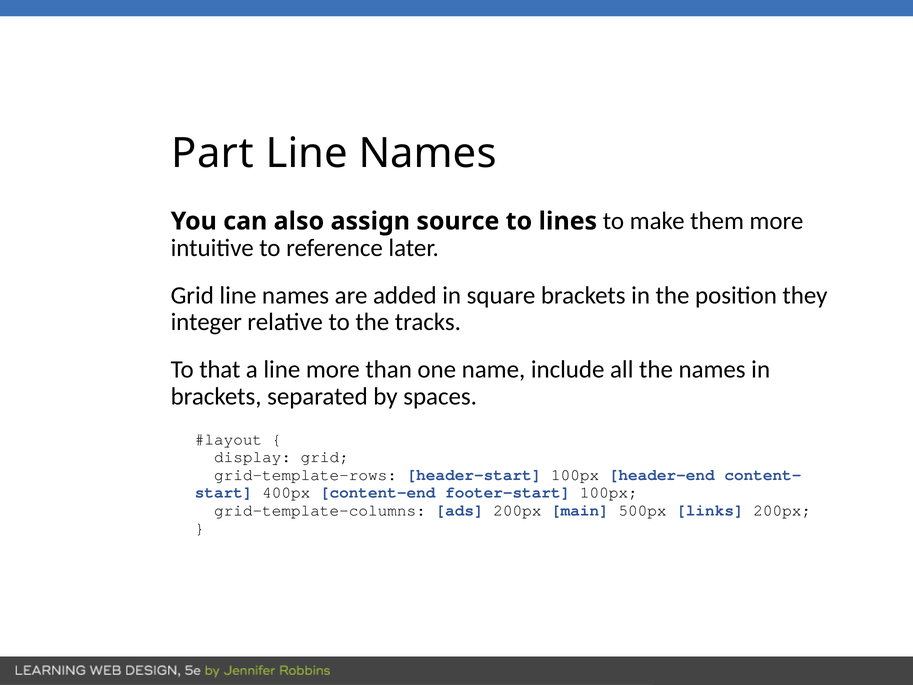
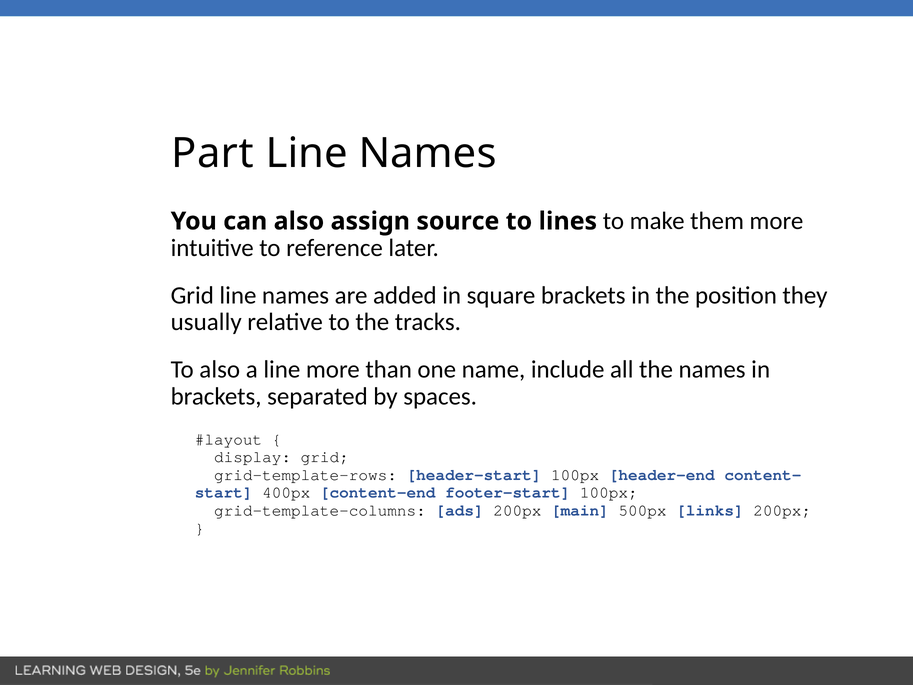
integer: integer -> usually
To that: that -> also
